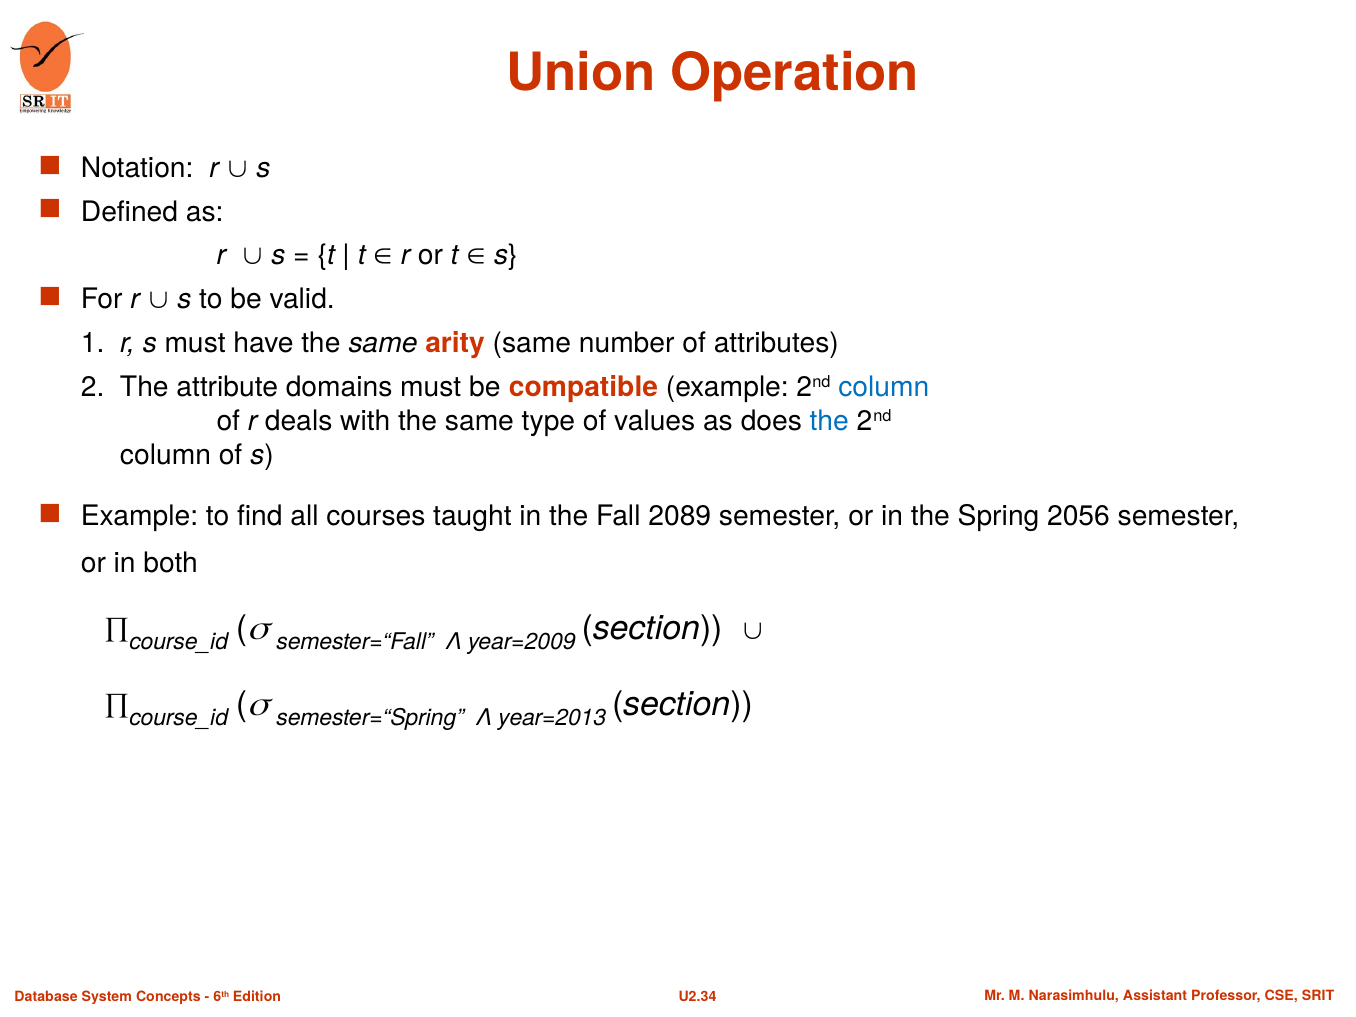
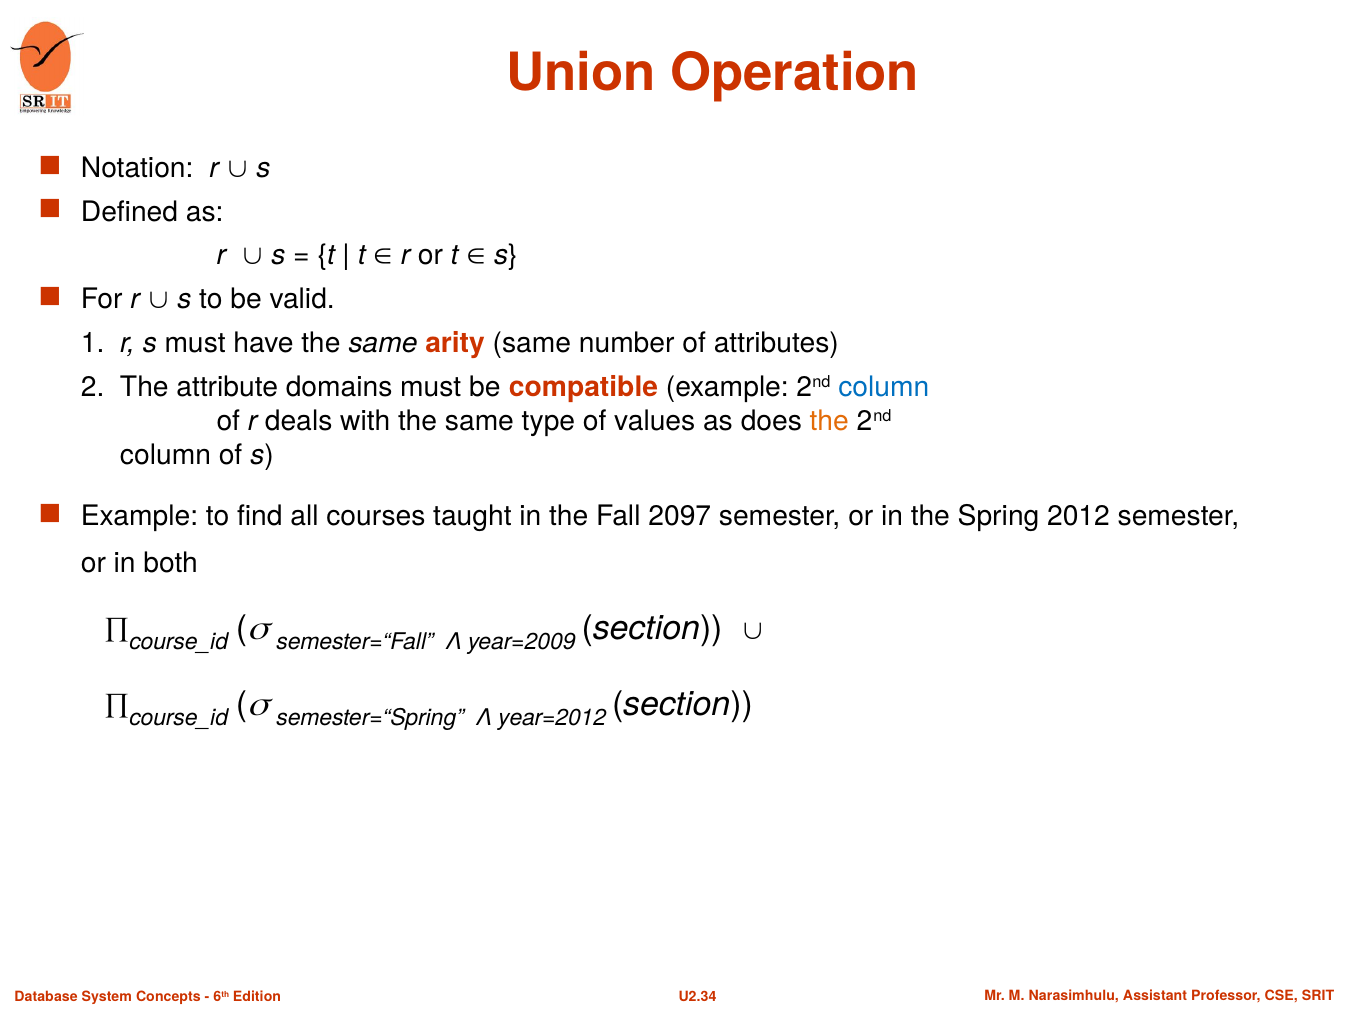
the at (829, 421) colour: blue -> orange
2089: 2089 -> 2097
2056: 2056 -> 2012
year=2013: year=2013 -> year=2012
